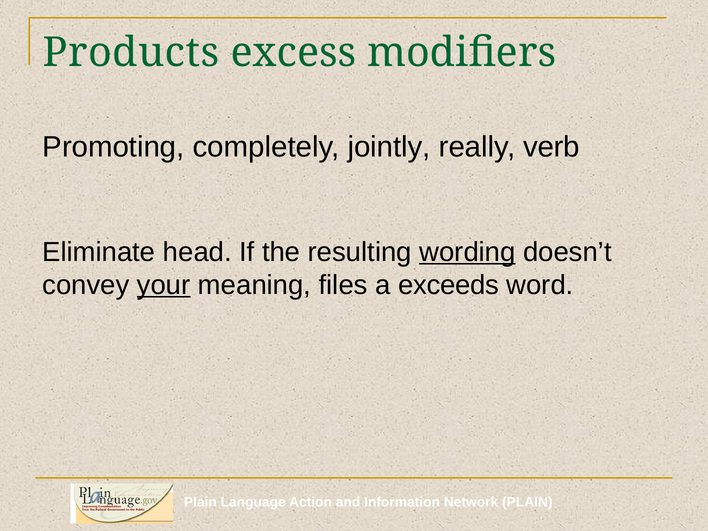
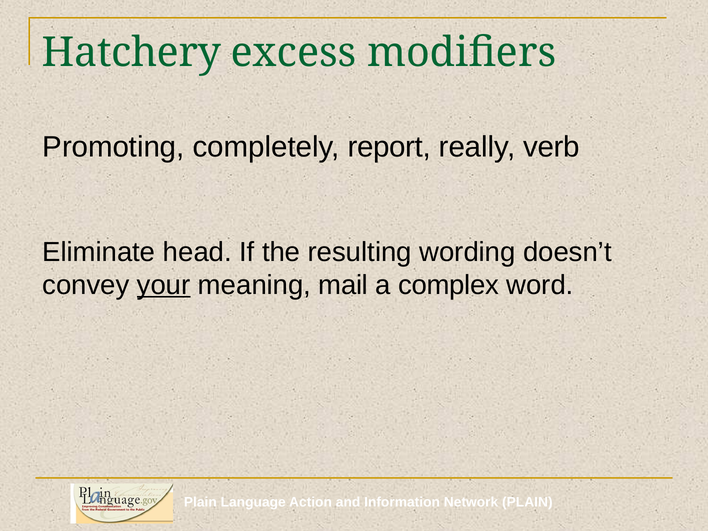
Products: Products -> Hatchery
jointly: jointly -> report
wording underline: present -> none
files: files -> mail
exceeds: exceeds -> complex
